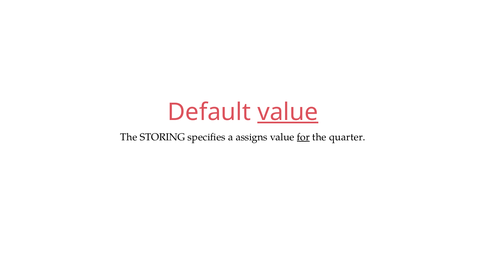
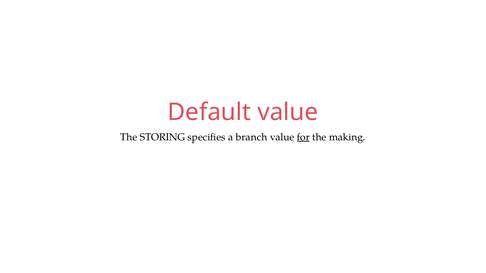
value at (288, 112) underline: present -> none
assigns: assigns -> branch
quarter: quarter -> making
